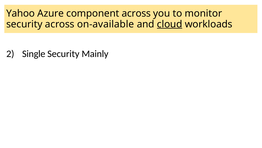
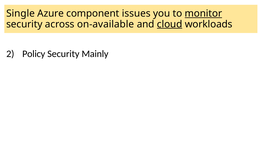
Yahoo: Yahoo -> Single
component across: across -> issues
monitor underline: none -> present
Single: Single -> Policy
